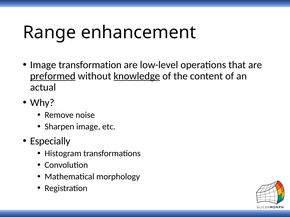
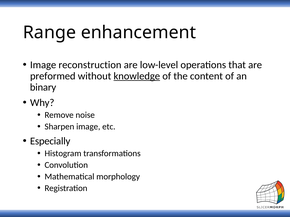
transformation: transformation -> reconstruction
preformed underline: present -> none
actual: actual -> binary
